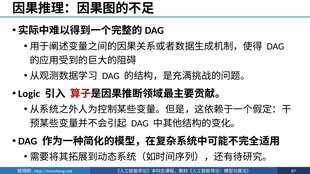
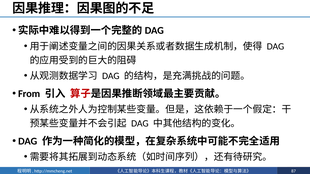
Logic: Logic -> From
